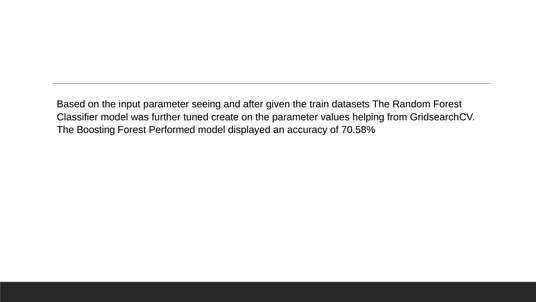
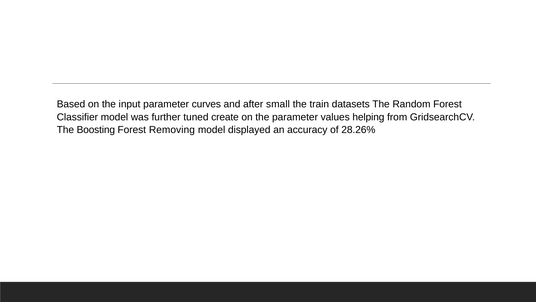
seeing: seeing -> curves
given: given -> small
Performed: Performed -> Removing
70.58%: 70.58% -> 28.26%
